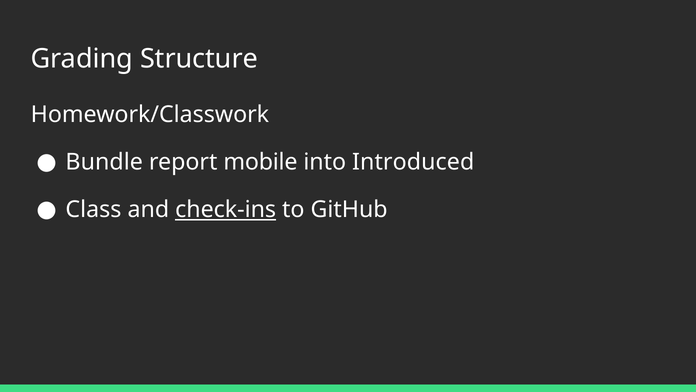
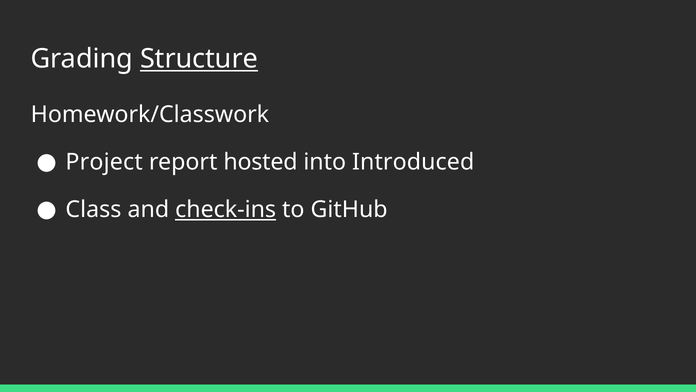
Structure underline: none -> present
Bundle: Bundle -> Project
mobile: mobile -> hosted
